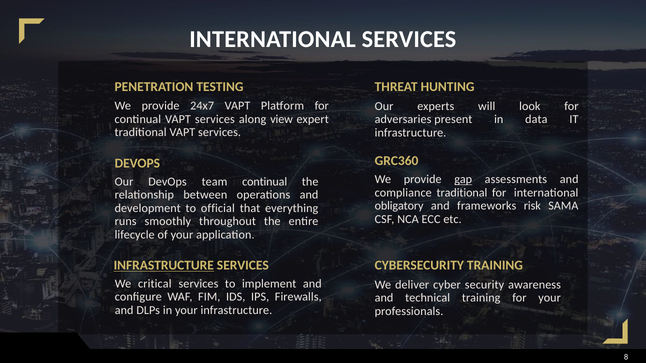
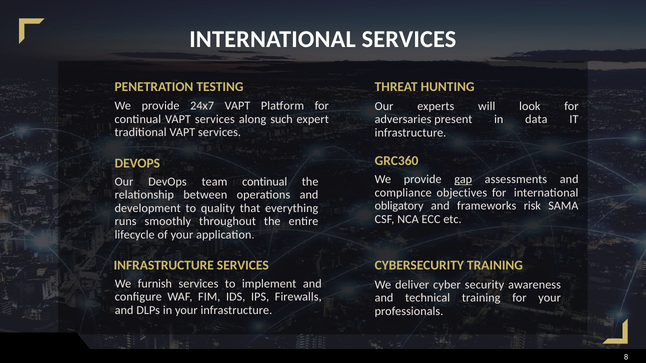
view: view -> such
compliance traditional: traditional -> objectives
official: official -> quality
INFRASTRUCTURE at (164, 266) underline: present -> none
critical: critical -> furnish
